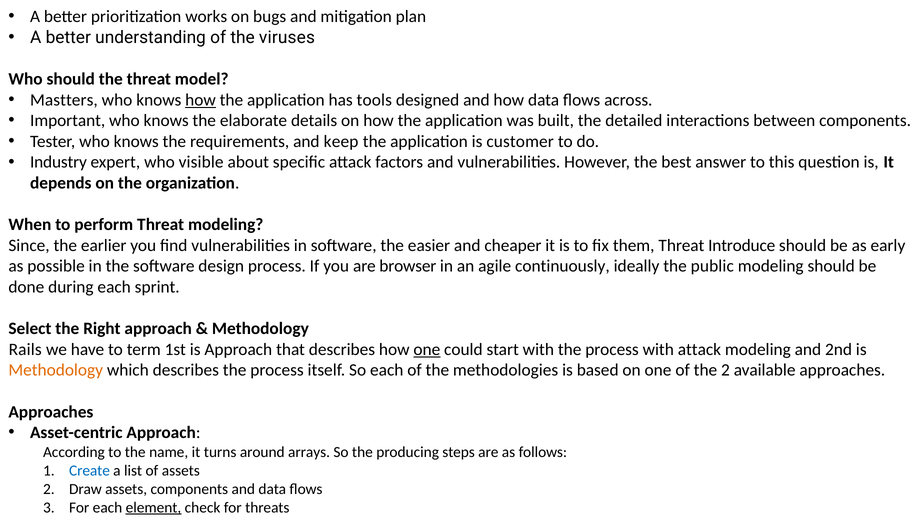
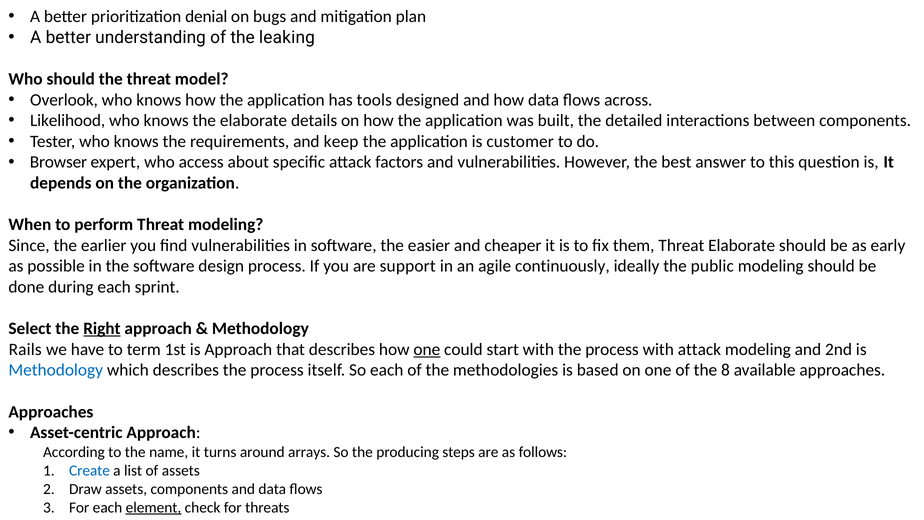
works: works -> denial
viruses: viruses -> leaking
Mastters: Mastters -> Overlook
how at (200, 100) underline: present -> none
Important: Important -> Likelihood
Industry: Industry -> Browser
visible: visible -> access
Threat Introduce: Introduce -> Elaborate
browser: browser -> support
Right underline: none -> present
Methodology at (56, 370) colour: orange -> blue
the 2: 2 -> 8
